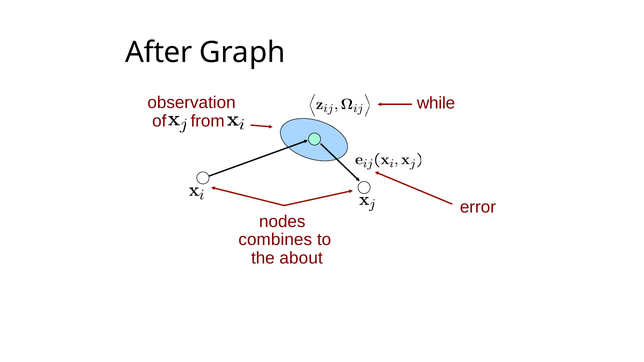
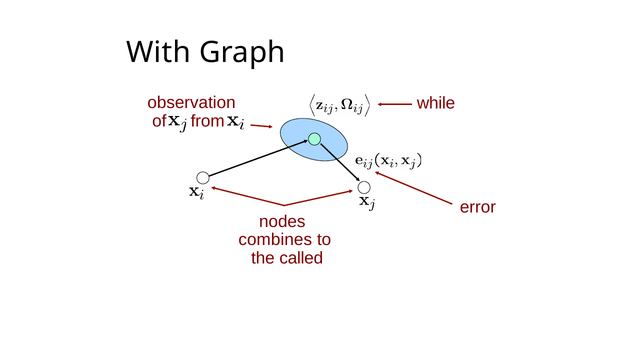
After: After -> With
about: about -> called
